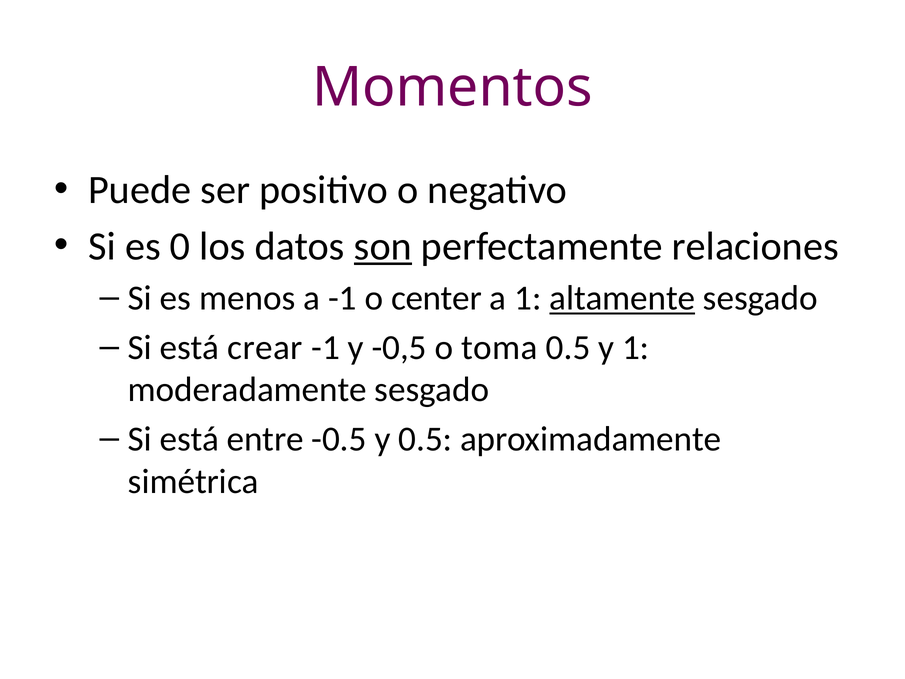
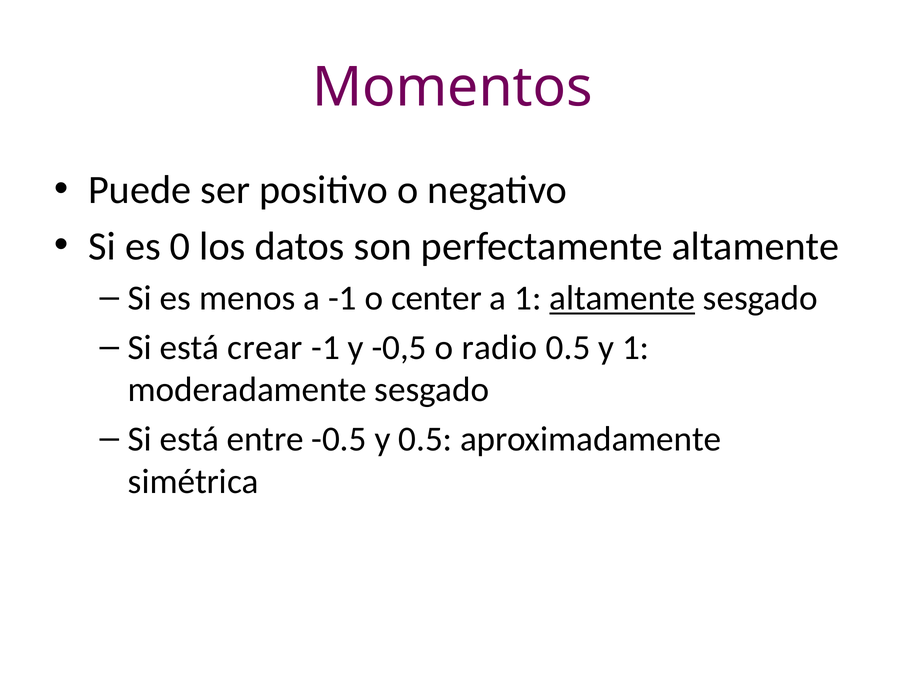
son underline: present -> none
perfectamente relaciones: relaciones -> altamente
toma: toma -> radio
